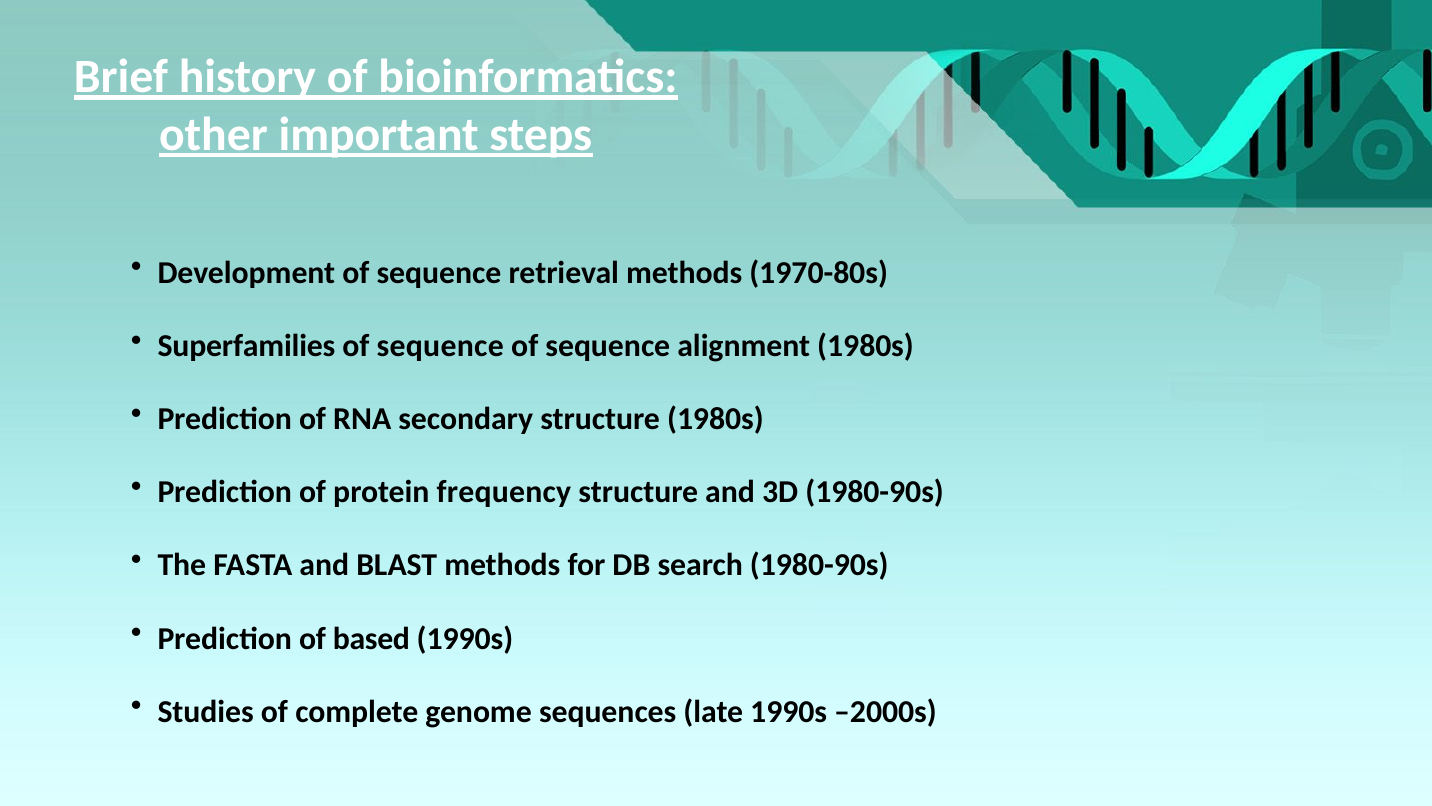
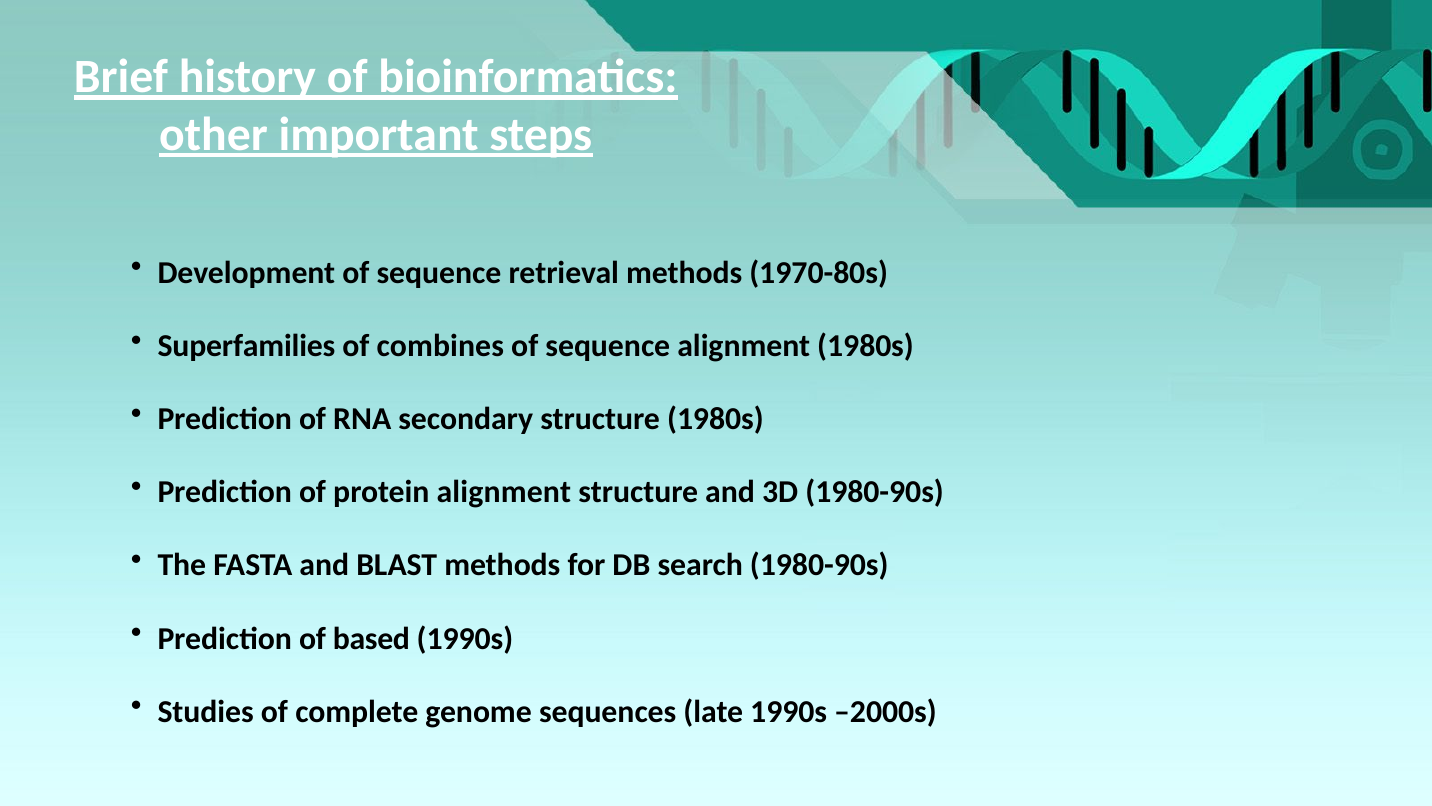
sequence at (440, 346): sequence -> combines
protein frequency: frequency -> alignment
